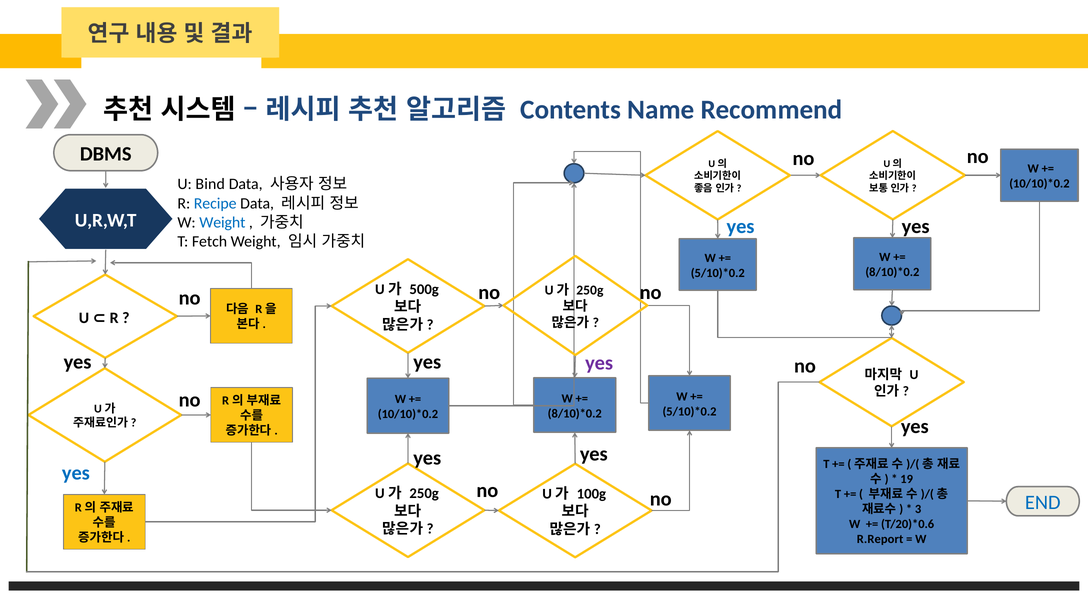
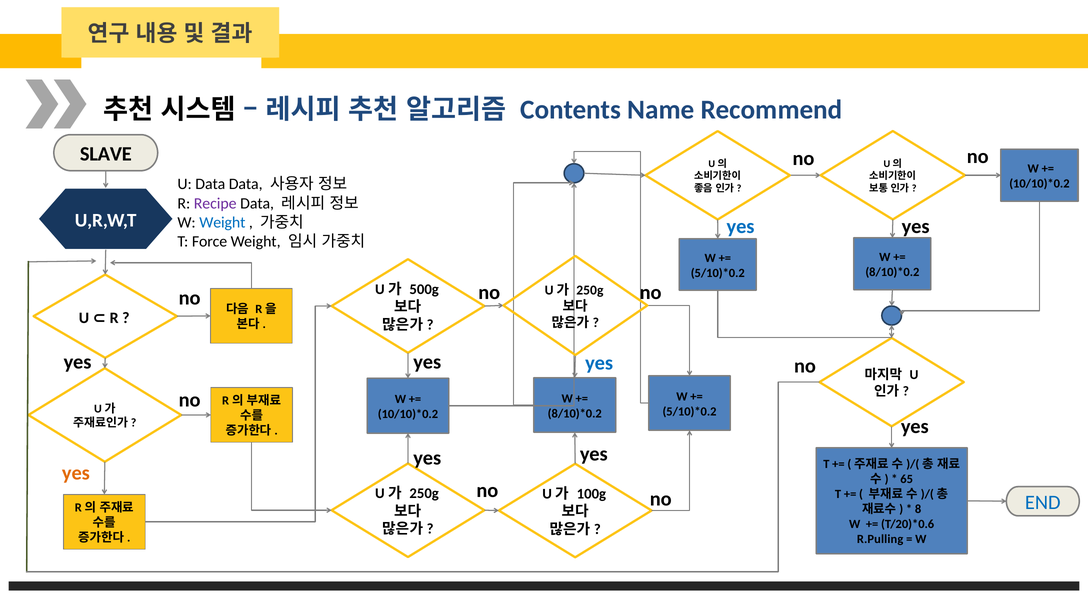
DBMS: DBMS -> SLAVE
U Bind: Bind -> Data
Recipe colour: blue -> purple
Fetch: Fetch -> Force
yes at (599, 363) colour: purple -> blue
yes at (76, 473) colour: blue -> orange
19: 19 -> 65
3: 3 -> 8
R.Report: R.Report -> R.Pulling
